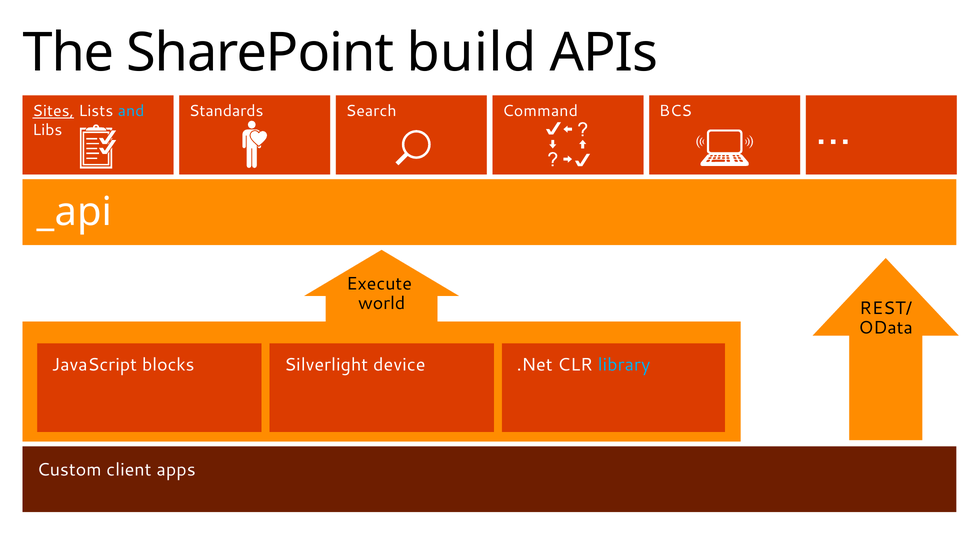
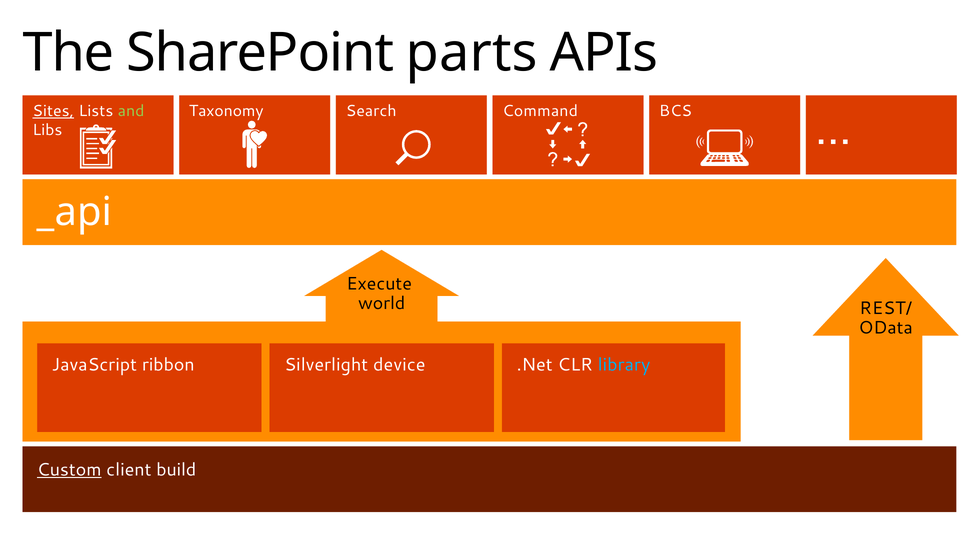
build: build -> parts
and colour: light blue -> light green
Standards: Standards -> Taxonomy
blocks: blocks -> ribbon
Custom underline: none -> present
apps: apps -> build
